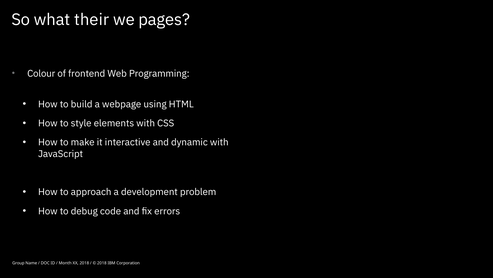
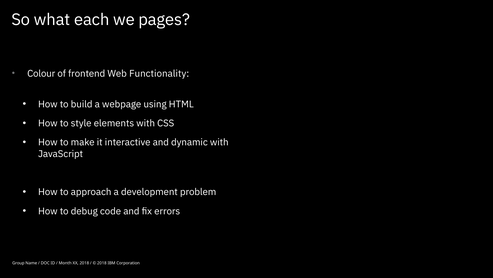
their: their -> each
Programming: Programming -> Functionality
